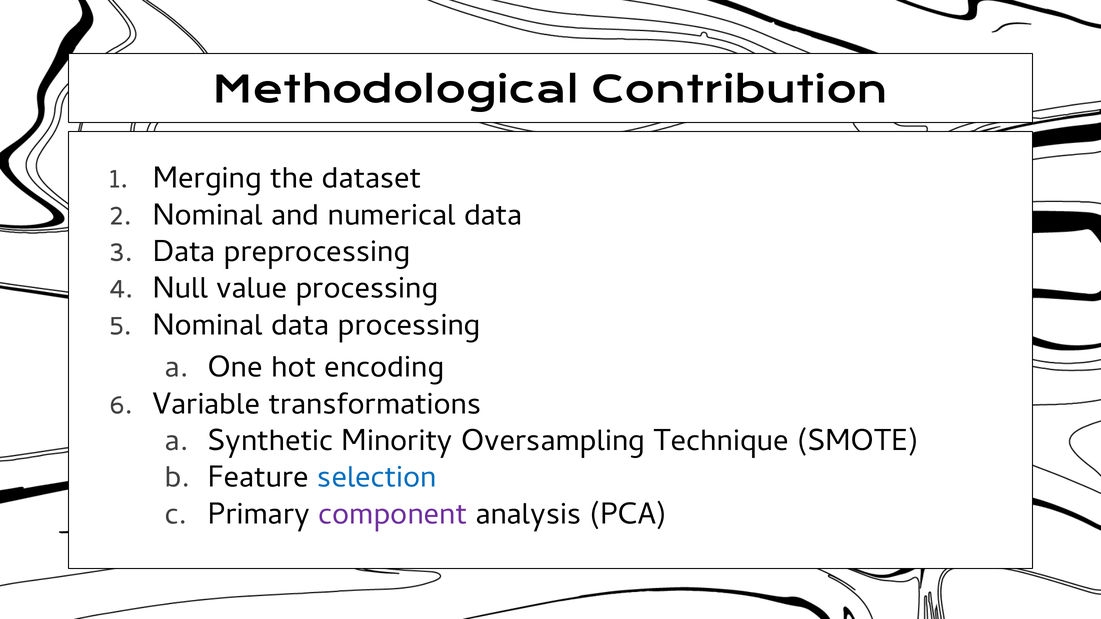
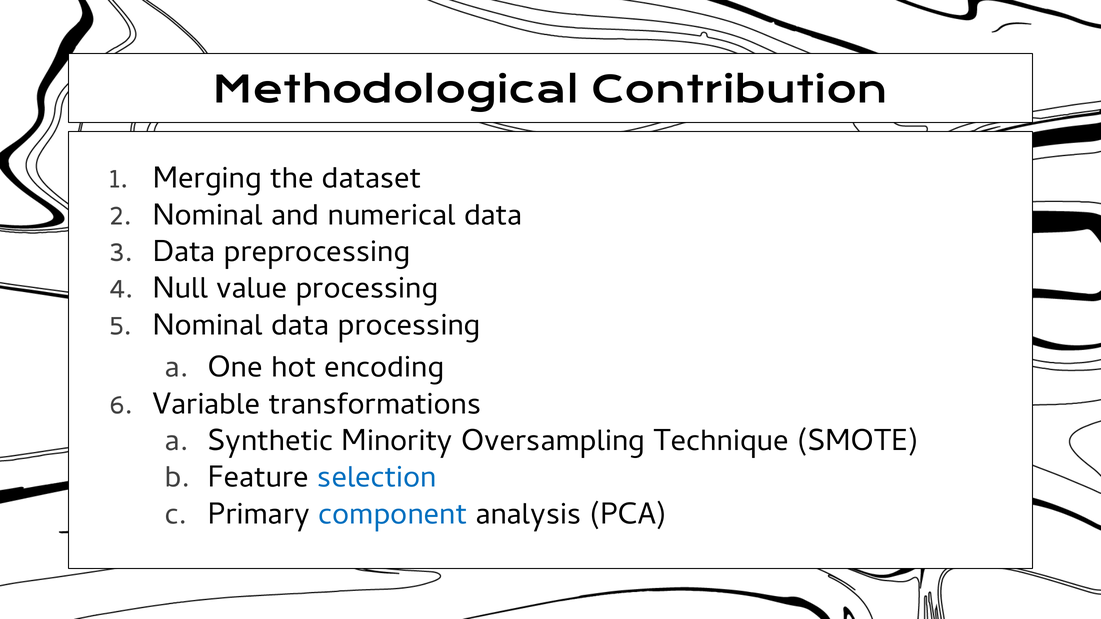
component colour: purple -> blue
